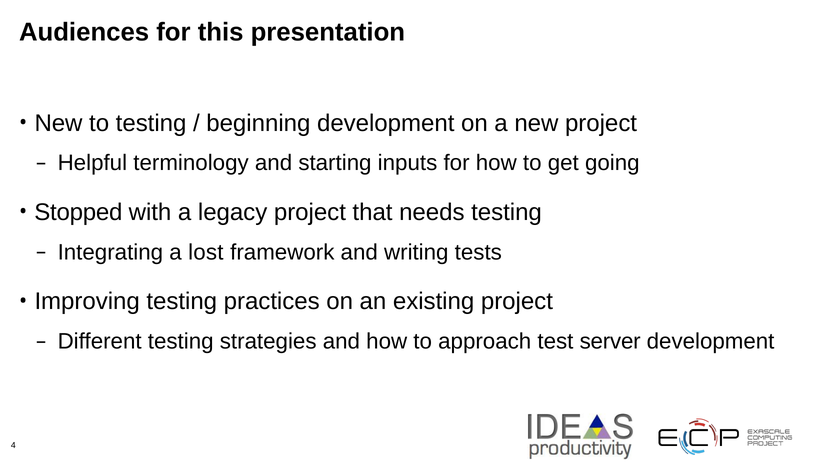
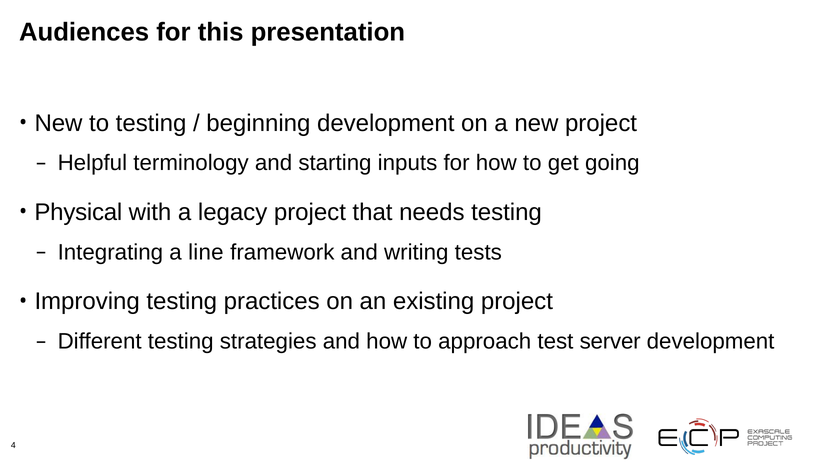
Stopped: Stopped -> Physical
lost: lost -> line
